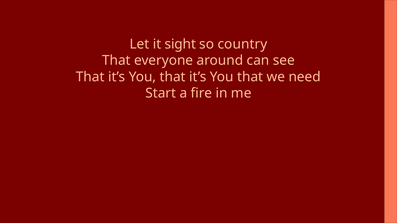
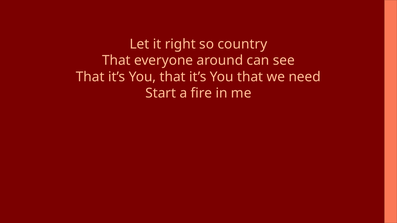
sight: sight -> right
